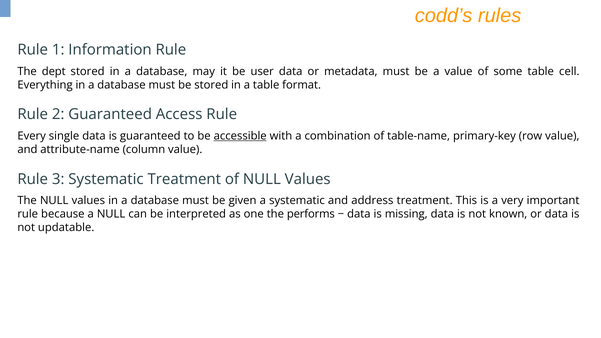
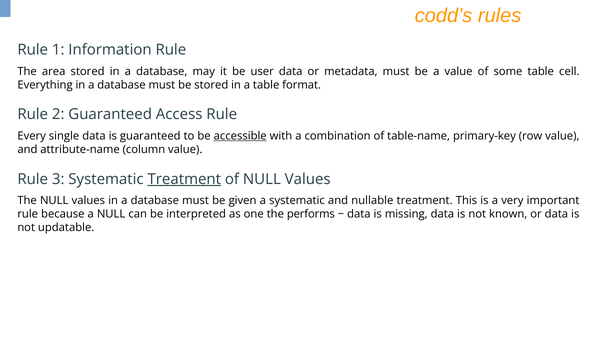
dept: dept -> area
Treatment at (184, 179) underline: none -> present
address: address -> nullable
